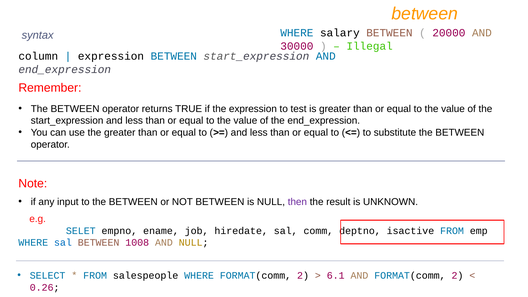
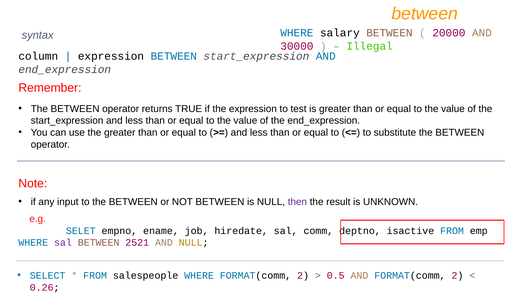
sal at (63, 243) colour: blue -> purple
1008: 1008 -> 2521
6.1: 6.1 -> 0.5
